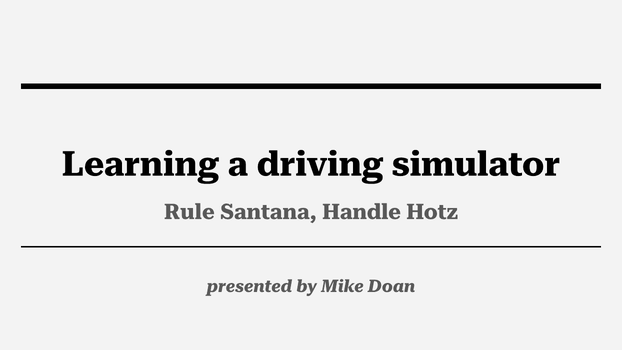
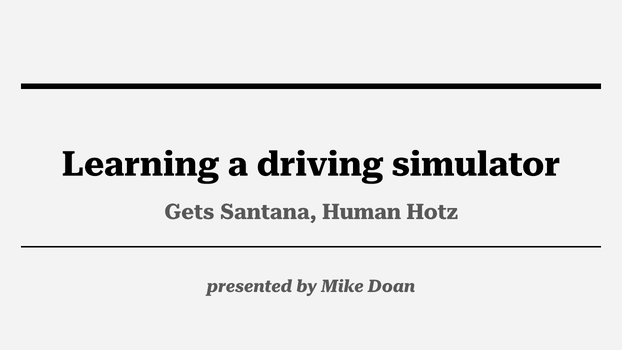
Rule: Rule -> Gets
Handle: Handle -> Human
